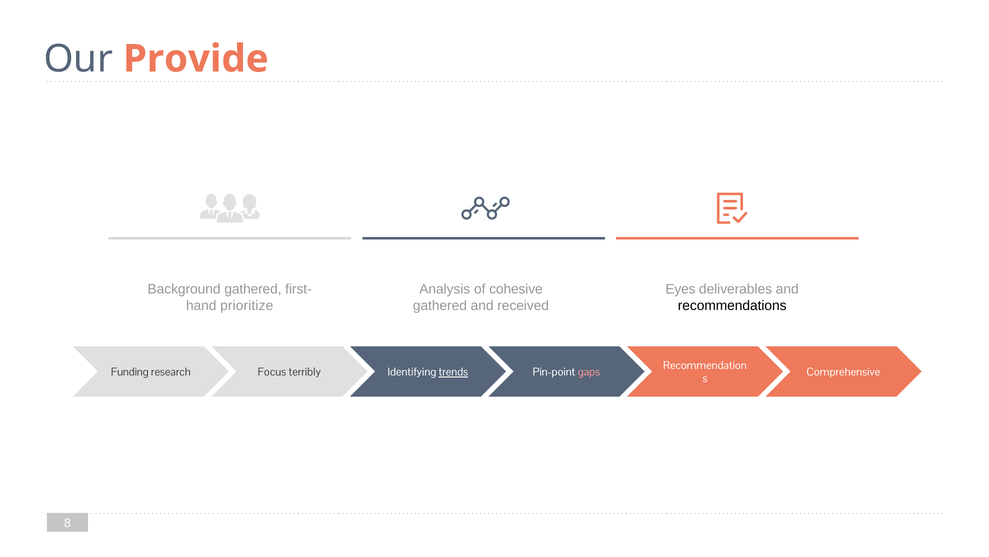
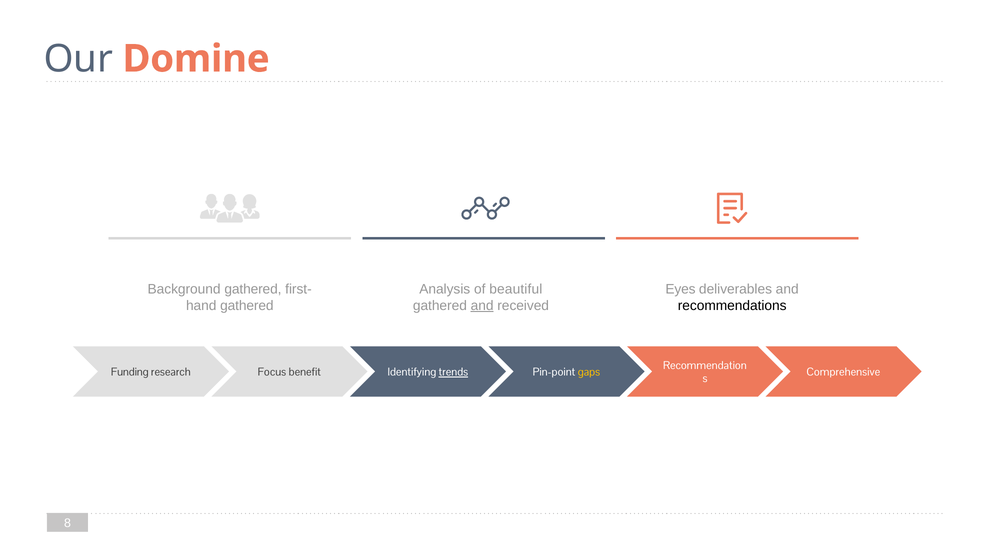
Provide: Provide -> Domine
cohesive: cohesive -> beautiful
prioritize at (247, 305): prioritize -> gathered
and at (482, 305) underline: none -> present
terribly: terribly -> benefit
gaps colour: pink -> yellow
